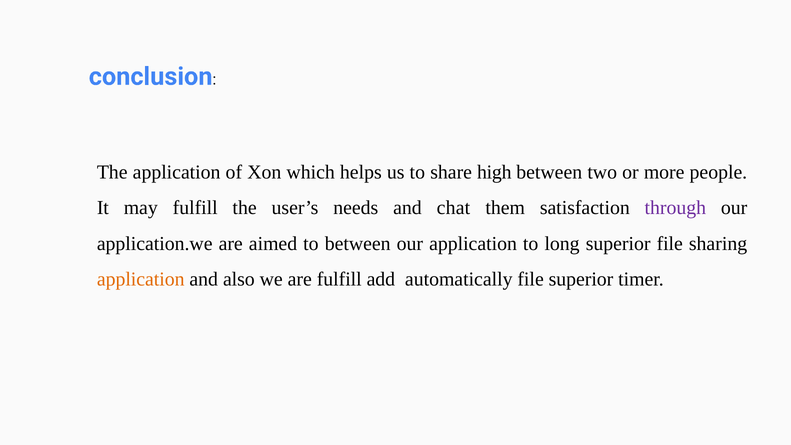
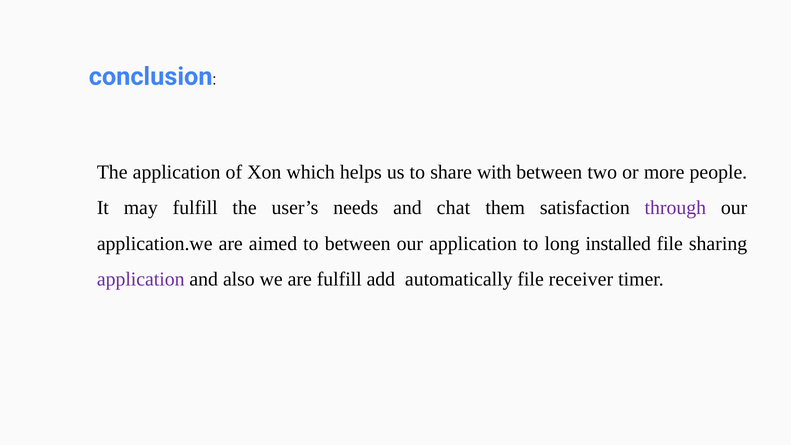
high: high -> with
long superior: superior -> installed
application at (141, 279) colour: orange -> purple
file superior: superior -> receiver
